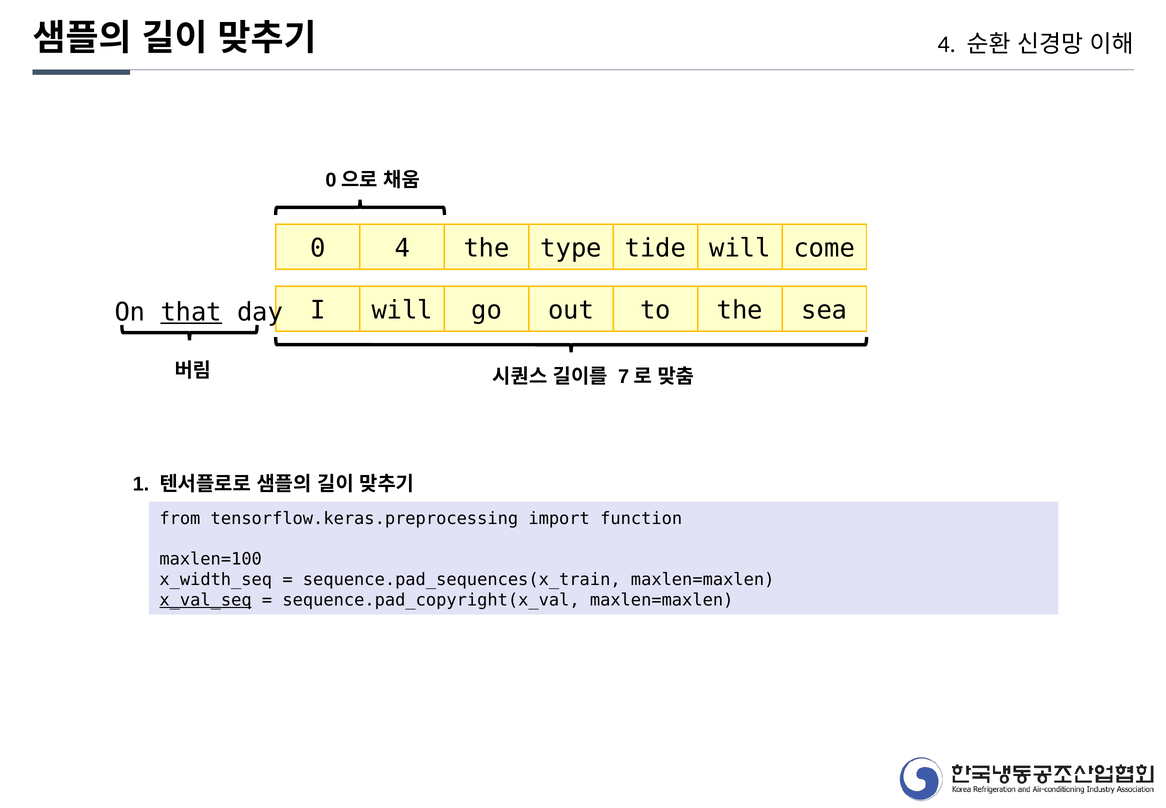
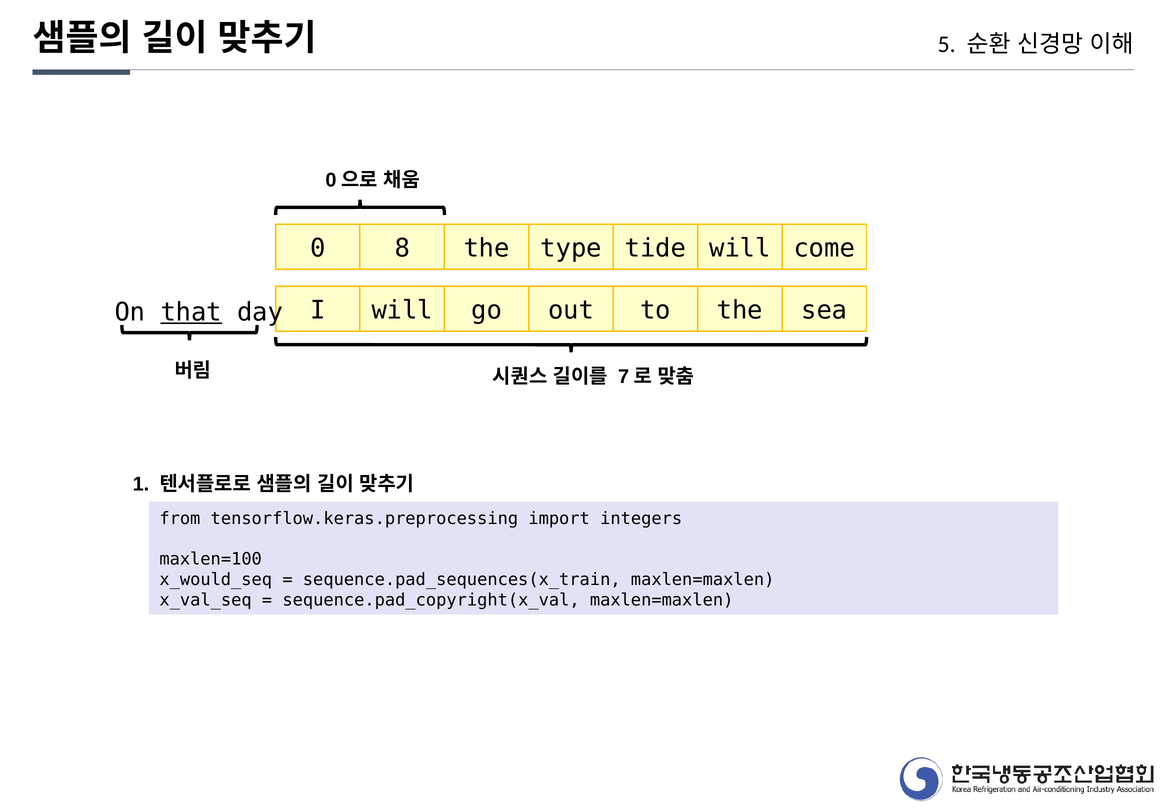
4 at (947, 44): 4 -> 5
0 4: 4 -> 8
function: function -> integers
x_width_seq: x_width_seq -> x_would_seq
x_val_seq underline: present -> none
